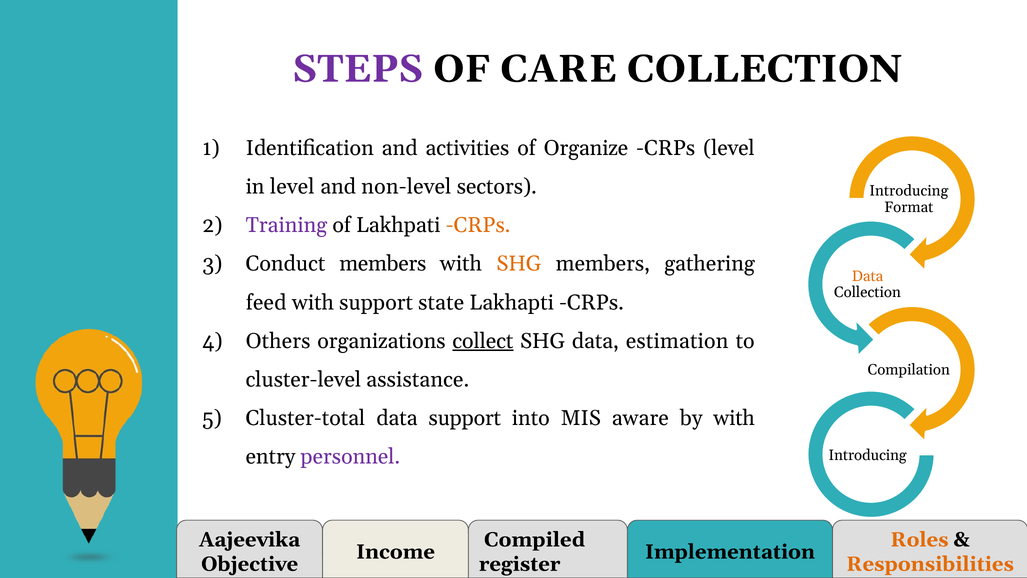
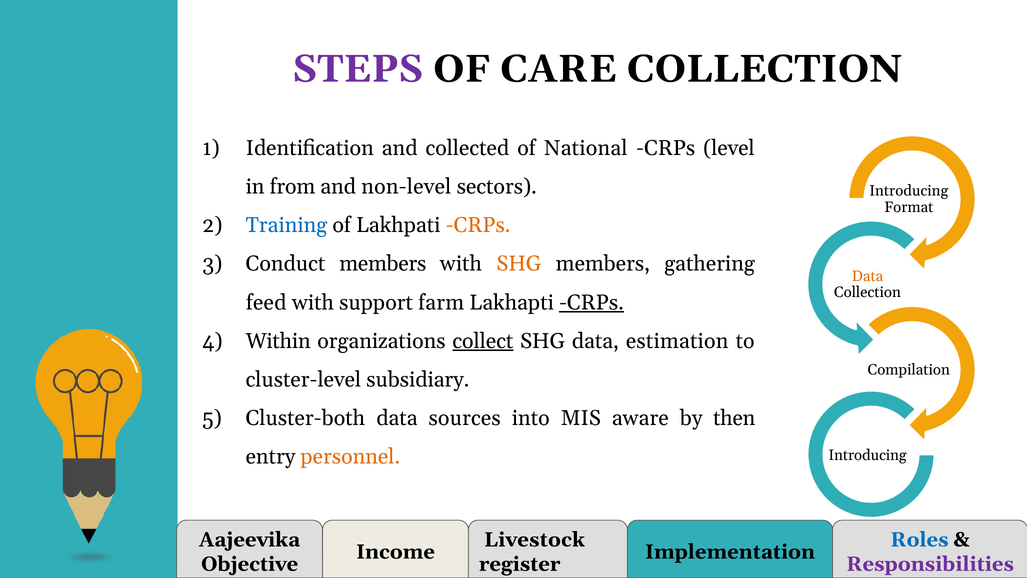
activities: activities -> collected
Organize: Organize -> National
in level: level -> from
Training colour: purple -> blue
state: state -> farm
CRPs at (591, 302) underline: none -> present
Others: Others -> Within
assistance: assistance -> subsidiary
Cluster-total: Cluster-total -> Cluster-both
data support: support -> sources
by with: with -> then
personnel colour: purple -> orange
Compiled: Compiled -> Livestock
Roles colour: orange -> blue
Responsibilities colour: orange -> purple
